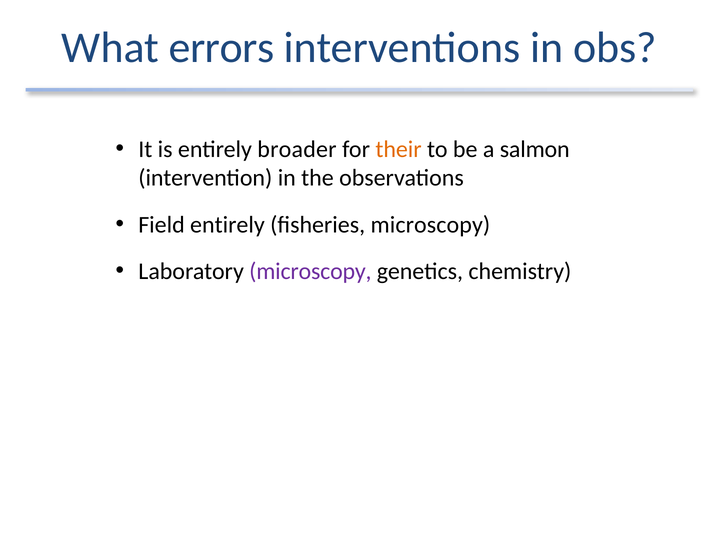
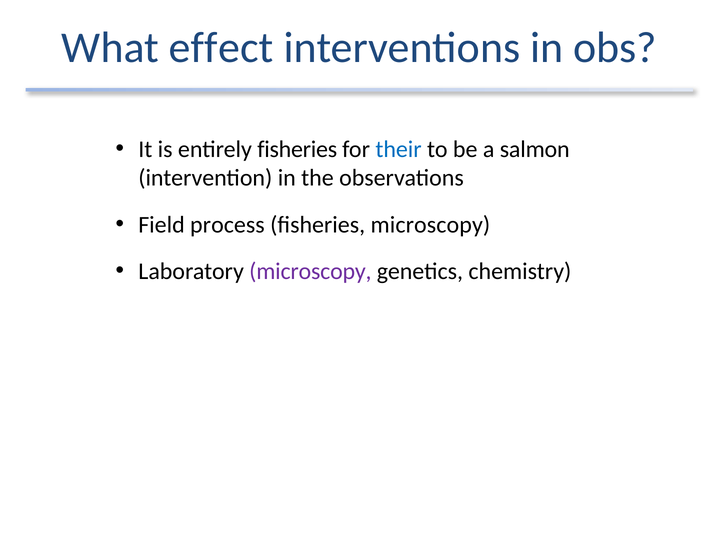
errors: errors -> effect
entirely broader: broader -> fisheries
their colour: orange -> blue
Field entirely: entirely -> process
